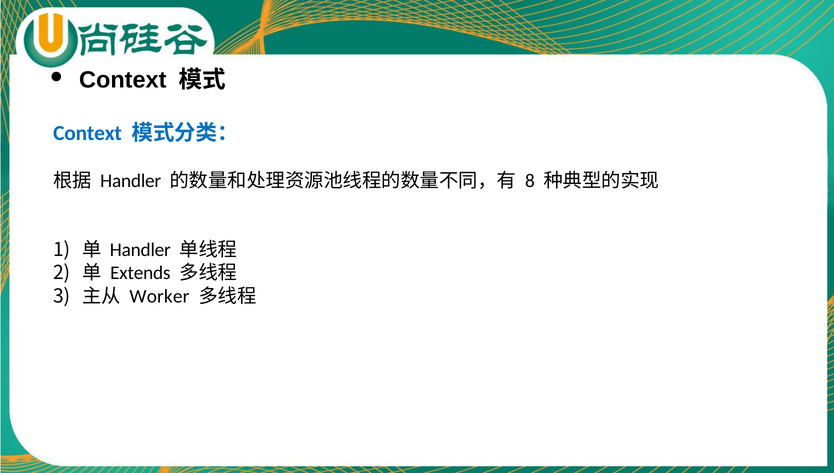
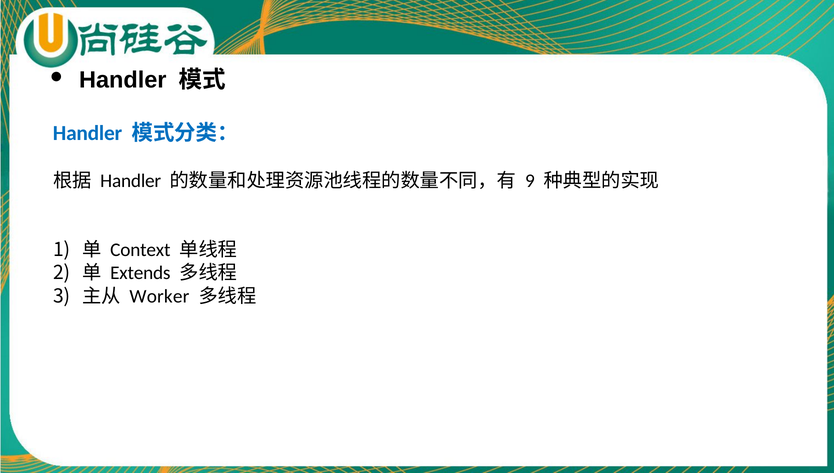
Context at (123, 80): Context -> Handler
Context at (88, 133): Context -> Handler
8: 8 -> 9
Handler at (140, 250): Handler -> Context
